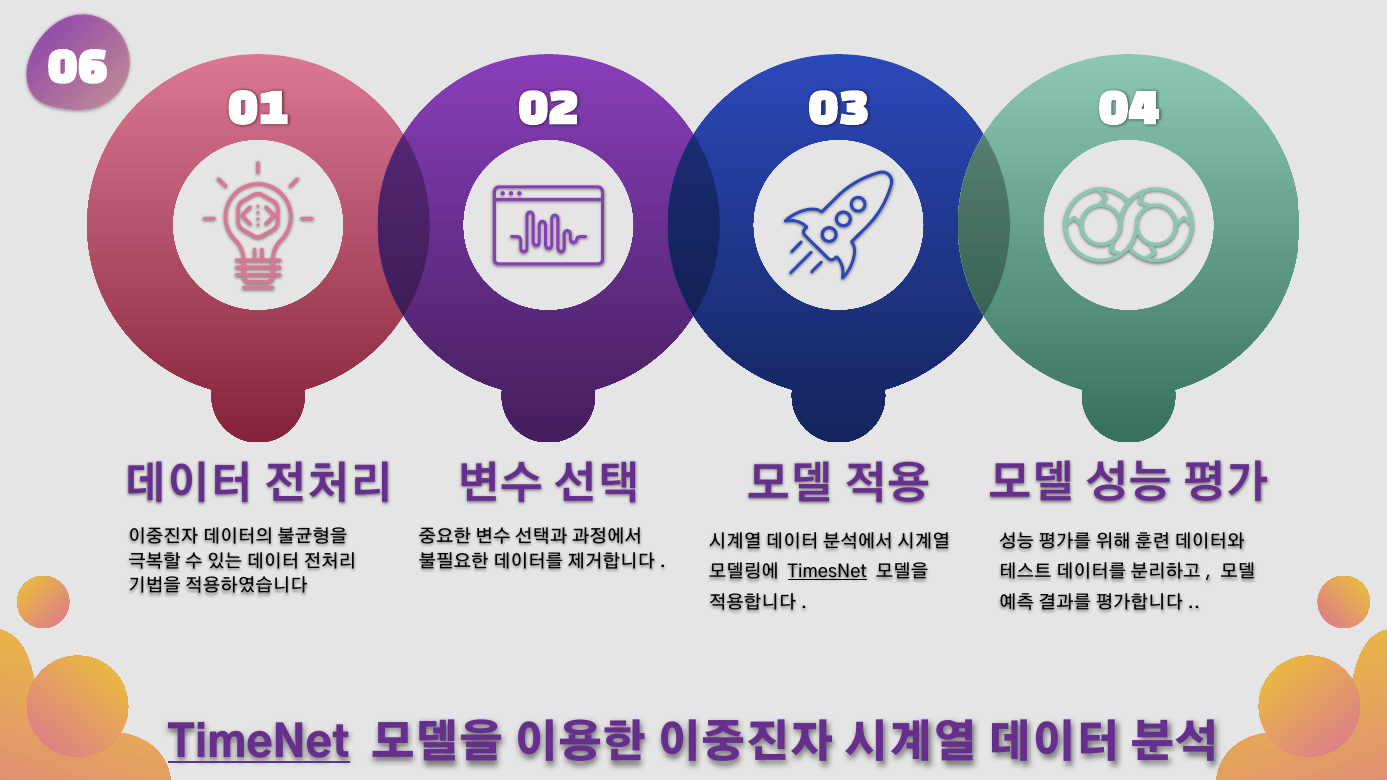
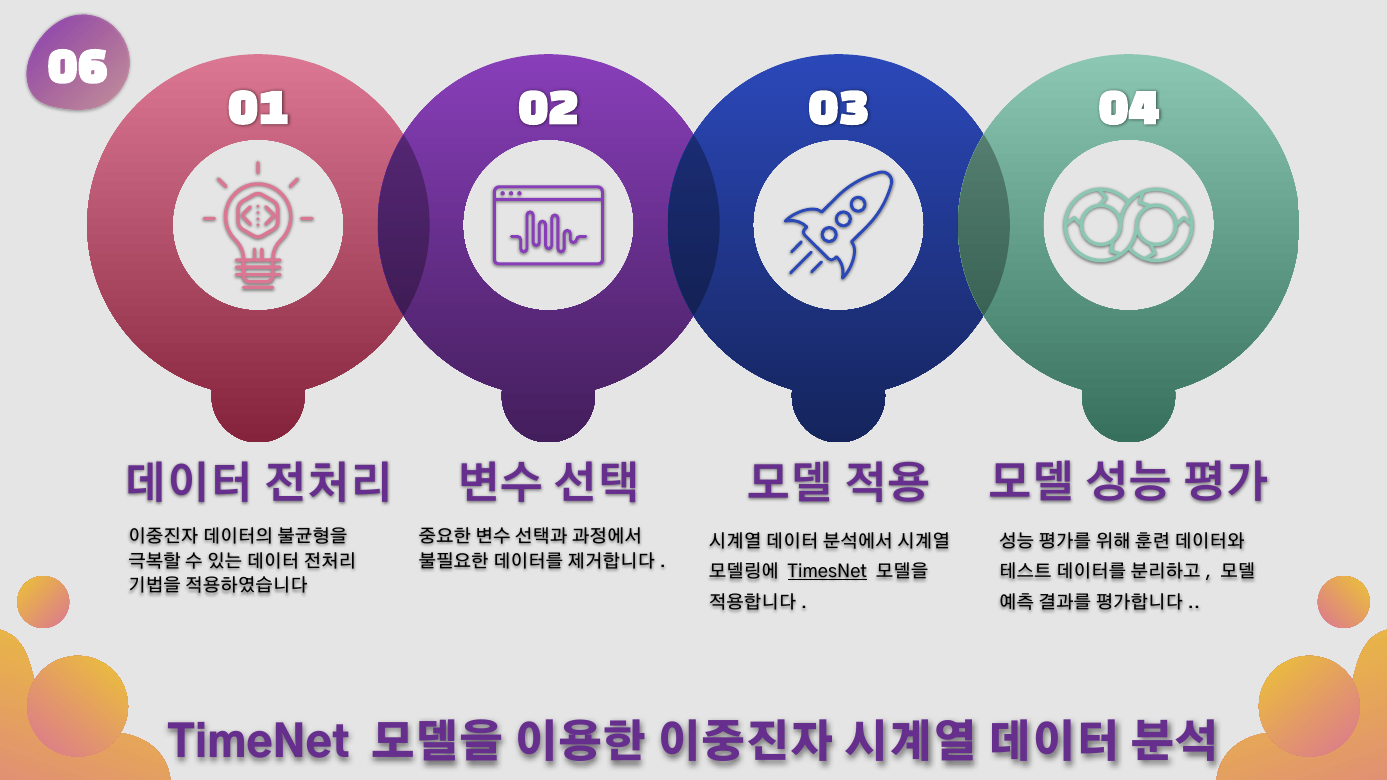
TimeNet underline: present -> none
